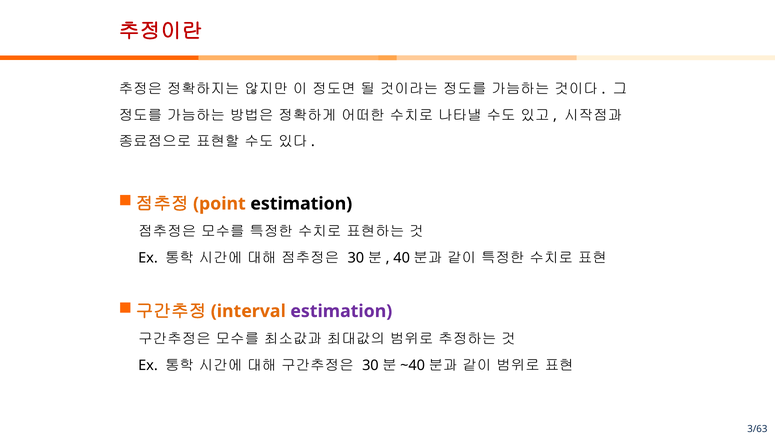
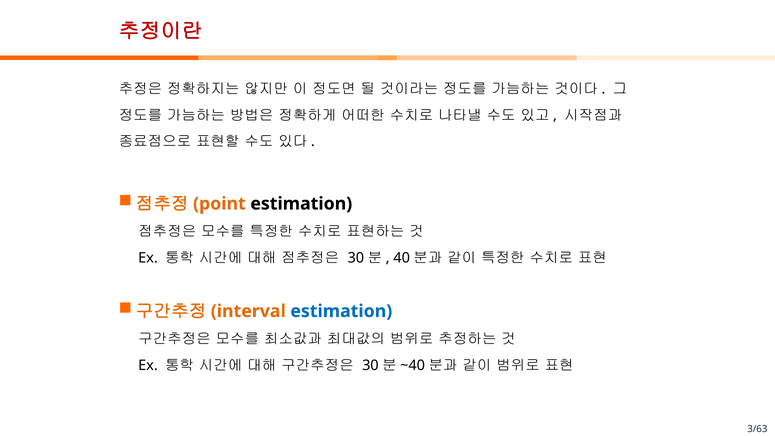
estimation at (341, 311) colour: purple -> blue
